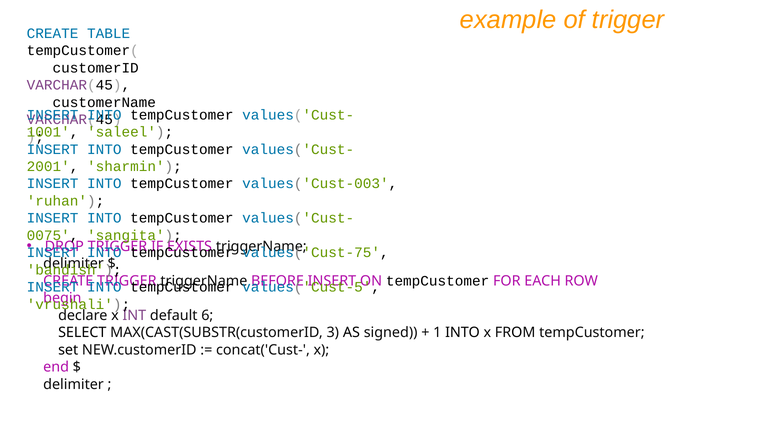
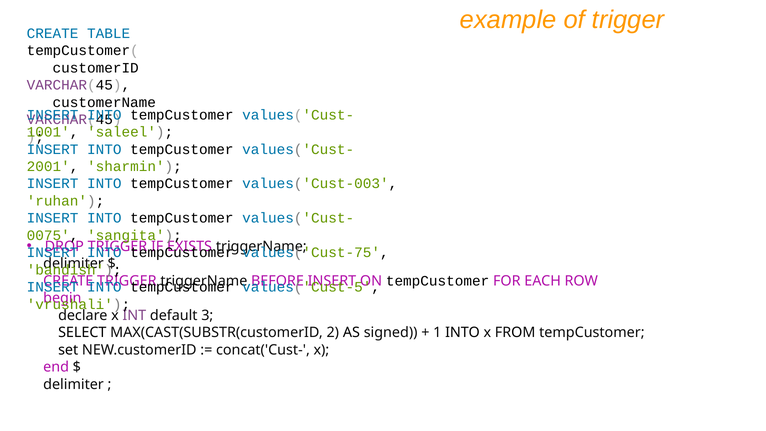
6: 6 -> 3
3: 3 -> 2
